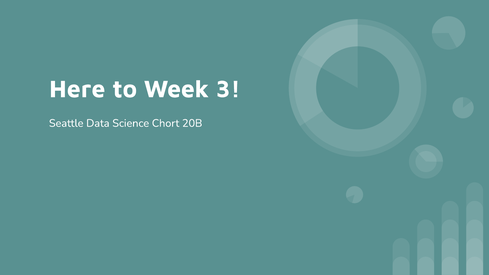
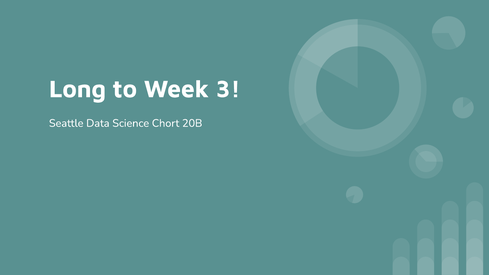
Here: Here -> Long
